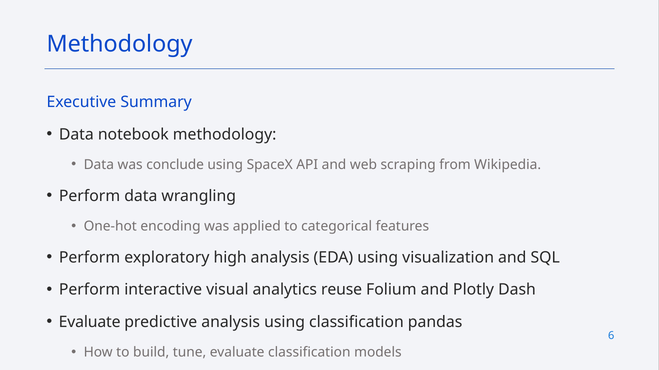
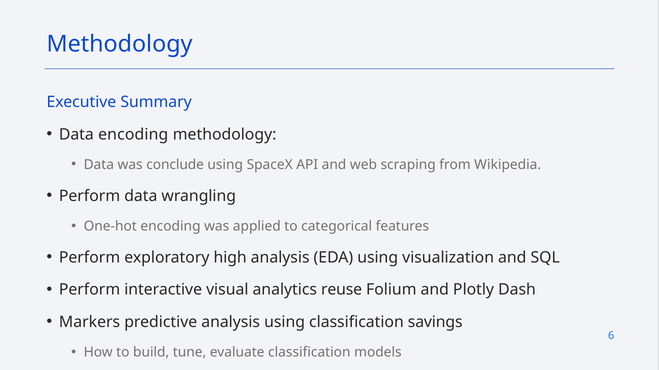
Data notebook: notebook -> encoding
Evaluate at (90, 323): Evaluate -> Markers
pandas: pandas -> savings
